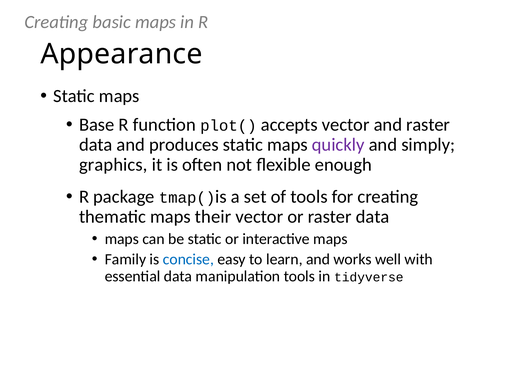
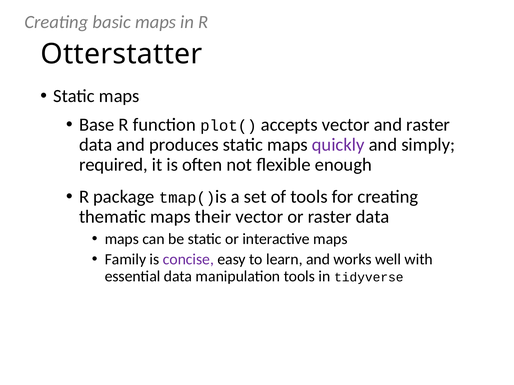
Appearance: Appearance -> Otterstatter
graphics: graphics -> required
concise colour: blue -> purple
